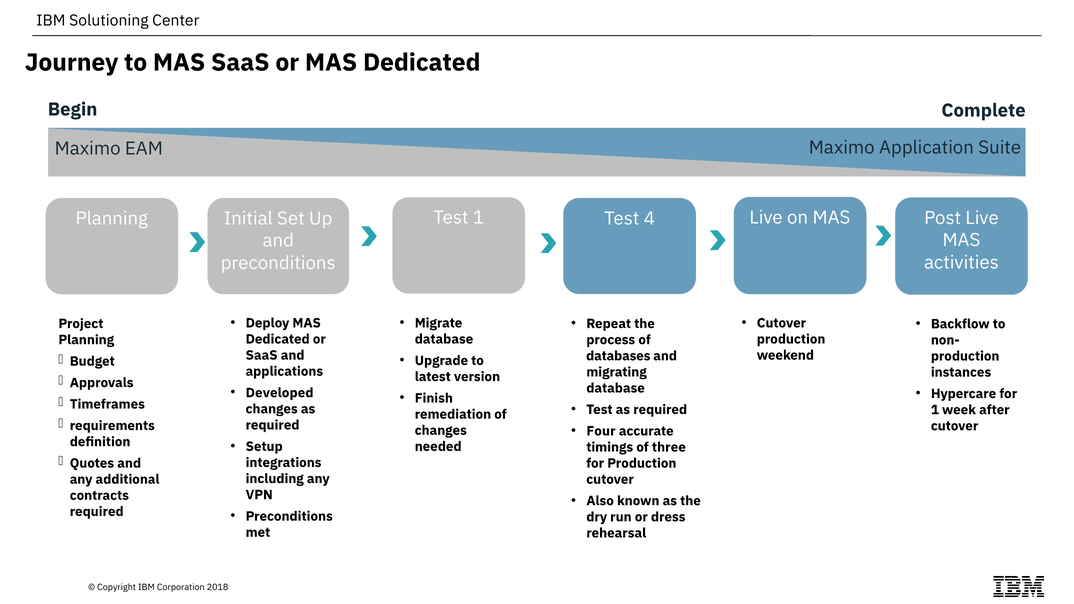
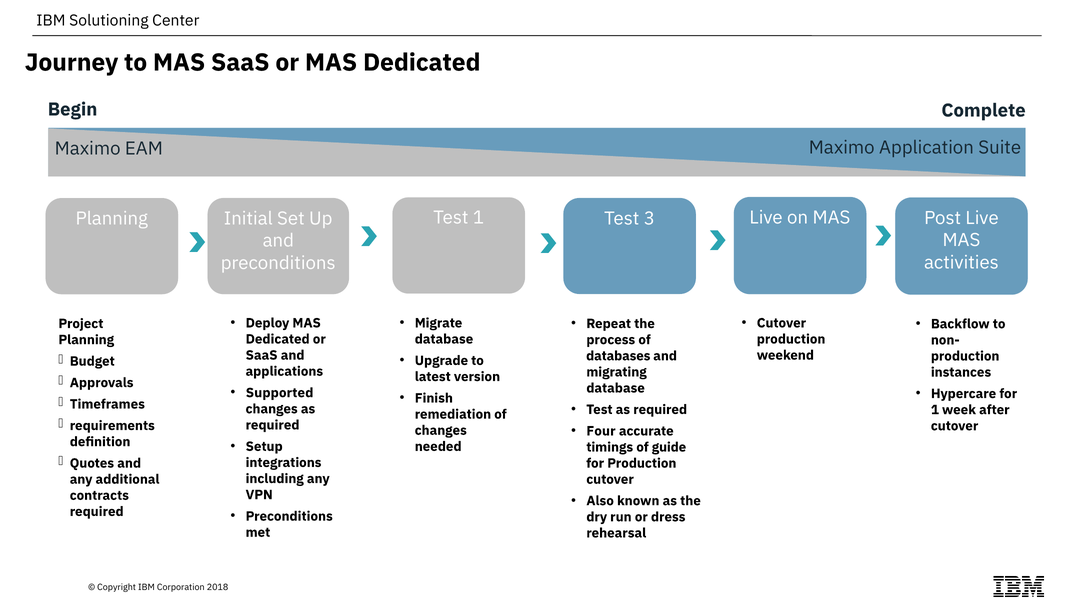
4: 4 -> 3
Developed: Developed -> Supported
three: three -> guide
